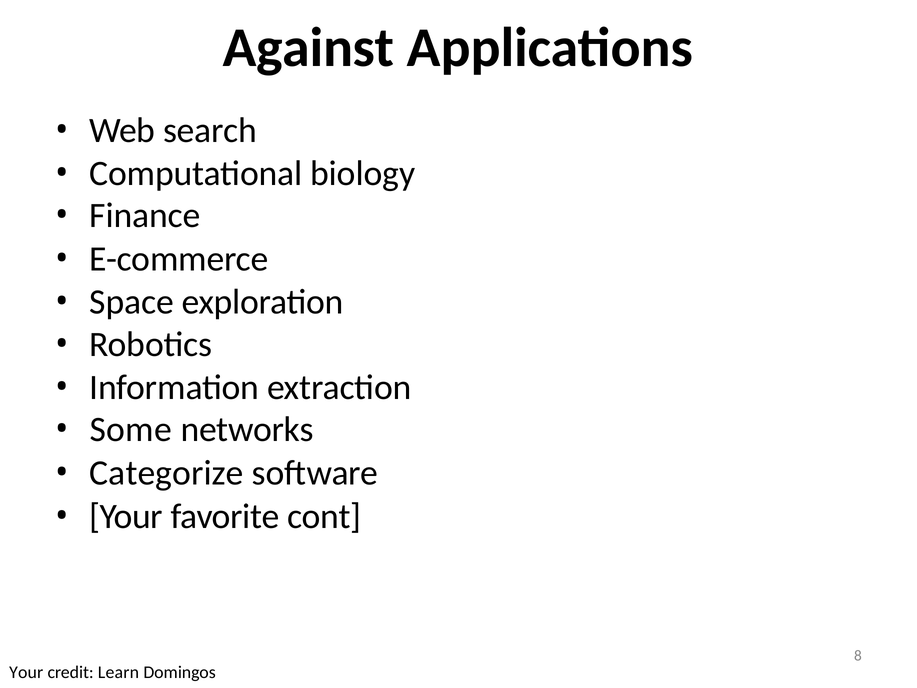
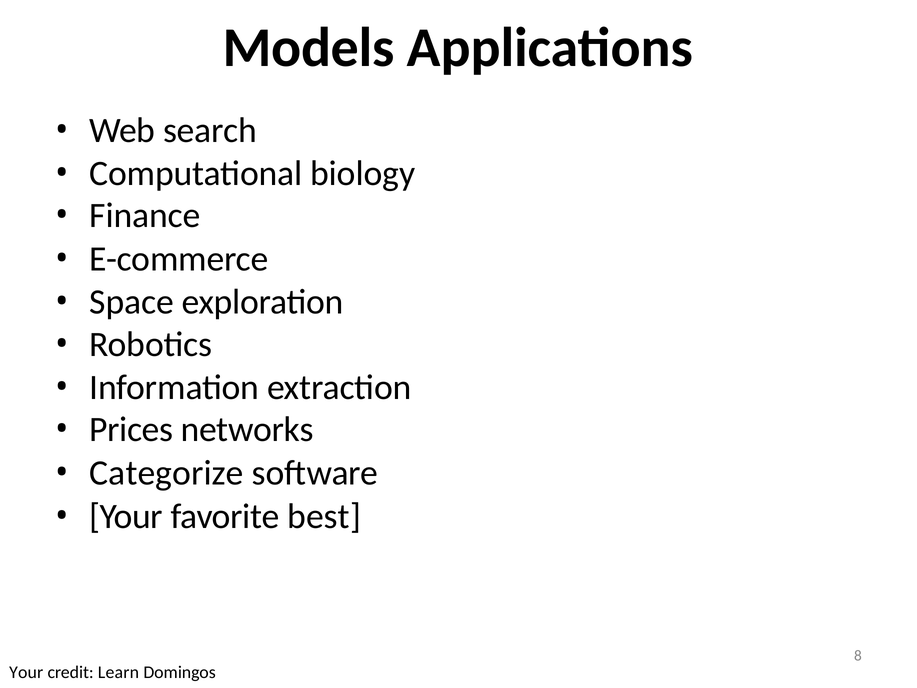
Against: Against -> Models
Some: Some -> Prices
cont: cont -> best
